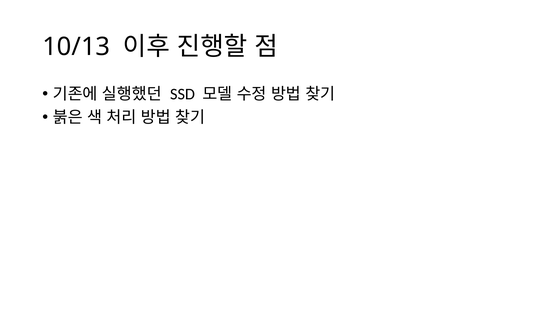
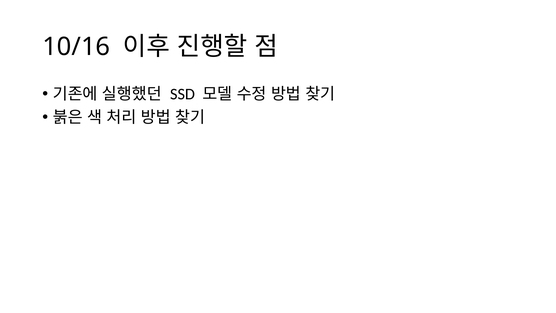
10/13: 10/13 -> 10/16
